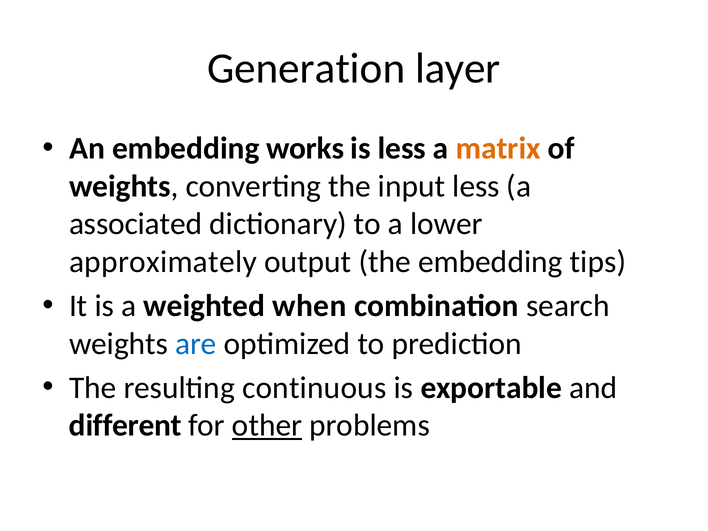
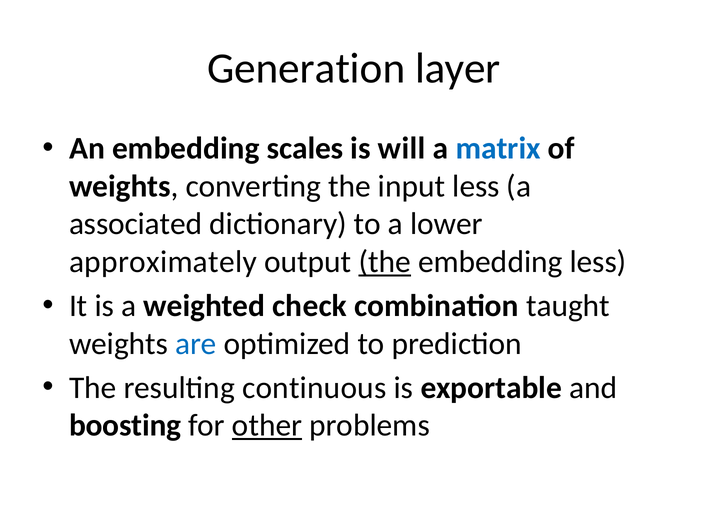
works: works -> scales
is less: less -> will
matrix colour: orange -> blue
the at (385, 262) underline: none -> present
embedding tips: tips -> less
when: when -> check
search: search -> taught
different: different -> boosting
